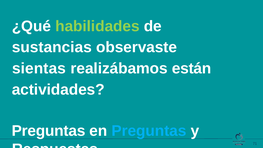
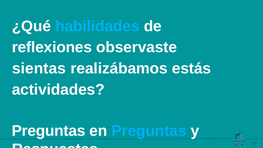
habilidades colour: light green -> light blue
sustancias: sustancias -> reflexiones
están: están -> estás
